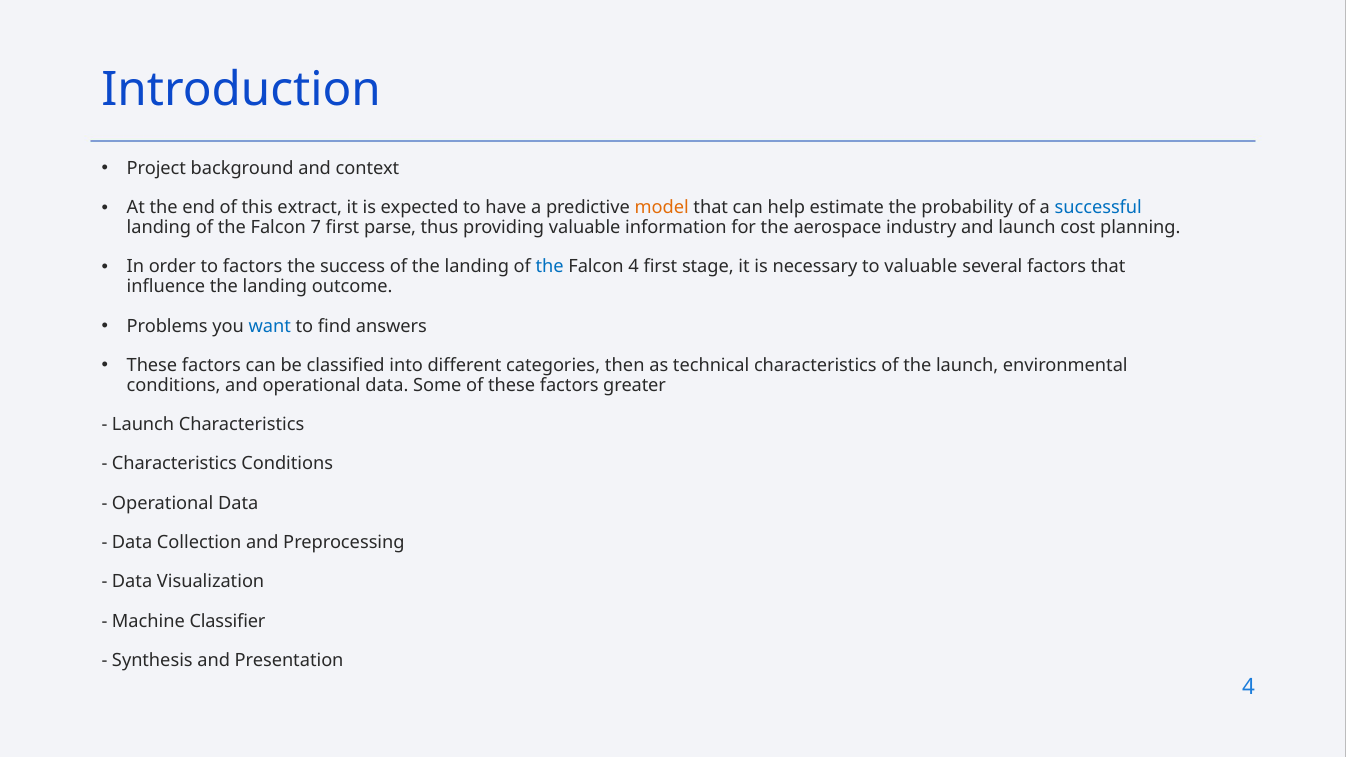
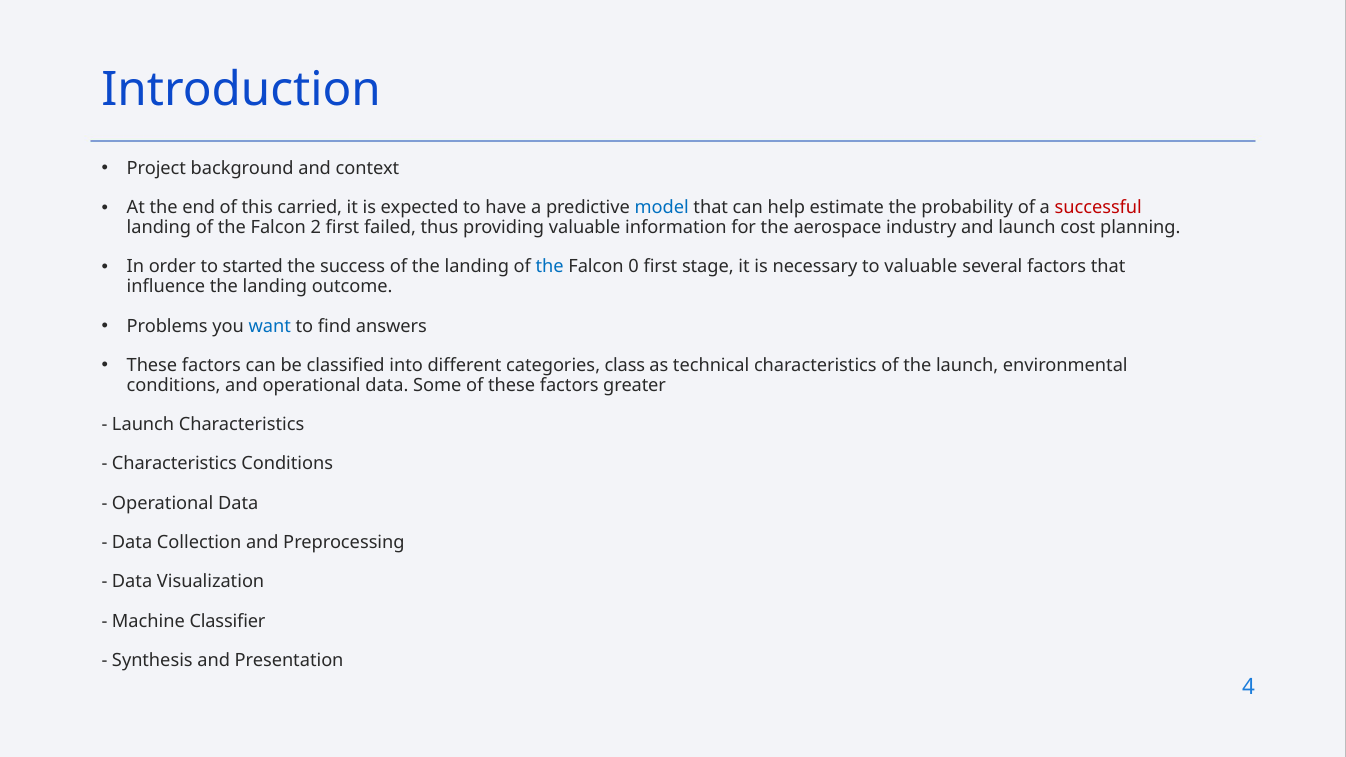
extract: extract -> carried
model colour: orange -> blue
successful colour: blue -> red
7: 7 -> 2
parse: parse -> failed
to factors: factors -> started
Falcon 4: 4 -> 0
then: then -> class
